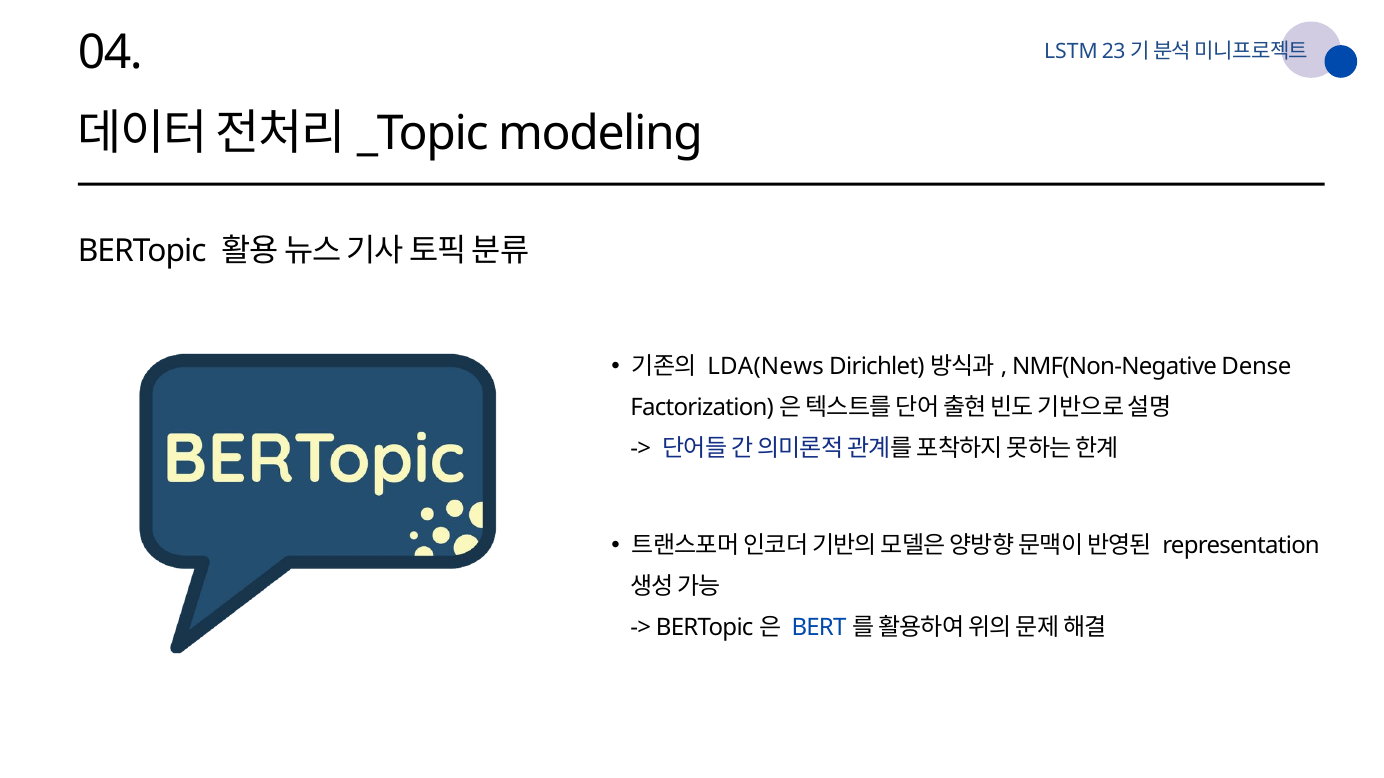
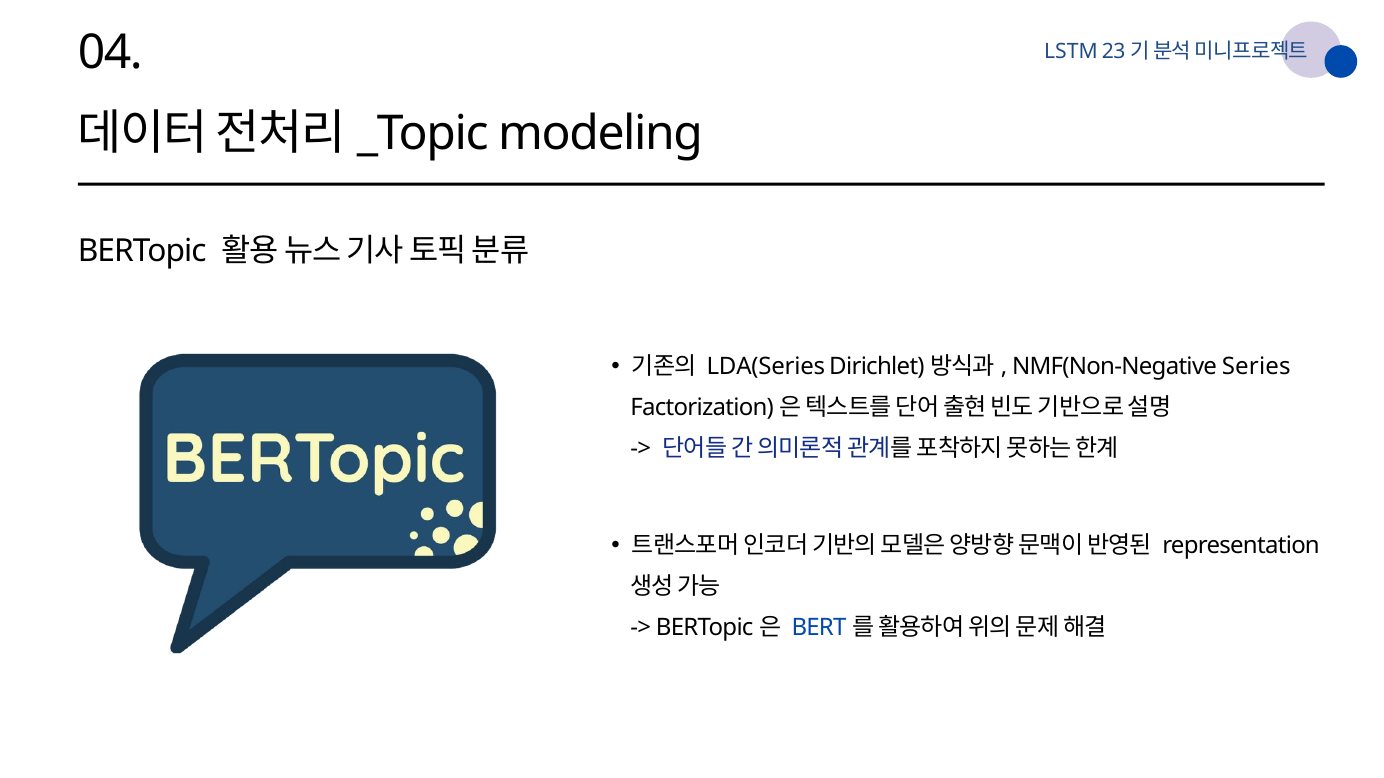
LDA(News: LDA(News -> LDA(Series
Dense: Dense -> Series
